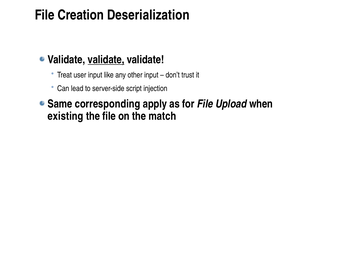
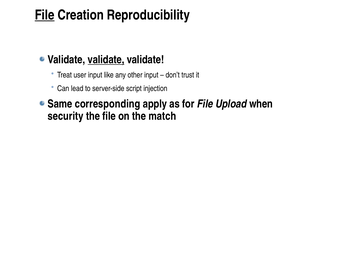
File at (45, 15) underline: none -> present
Deserialization: Deserialization -> Reproducibility
existing: existing -> security
